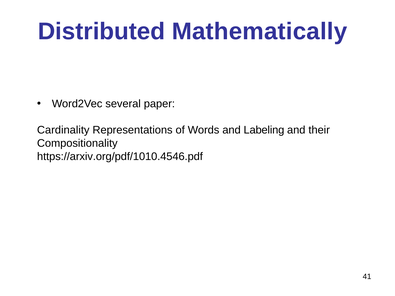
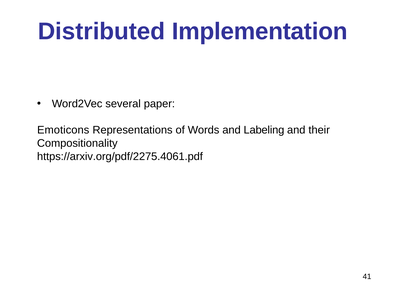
Mathematically: Mathematically -> Implementation
Cardinality: Cardinality -> Emoticons
https://arxiv.org/pdf/1010.4546.pdf: https://arxiv.org/pdf/1010.4546.pdf -> https://arxiv.org/pdf/2275.4061.pdf
